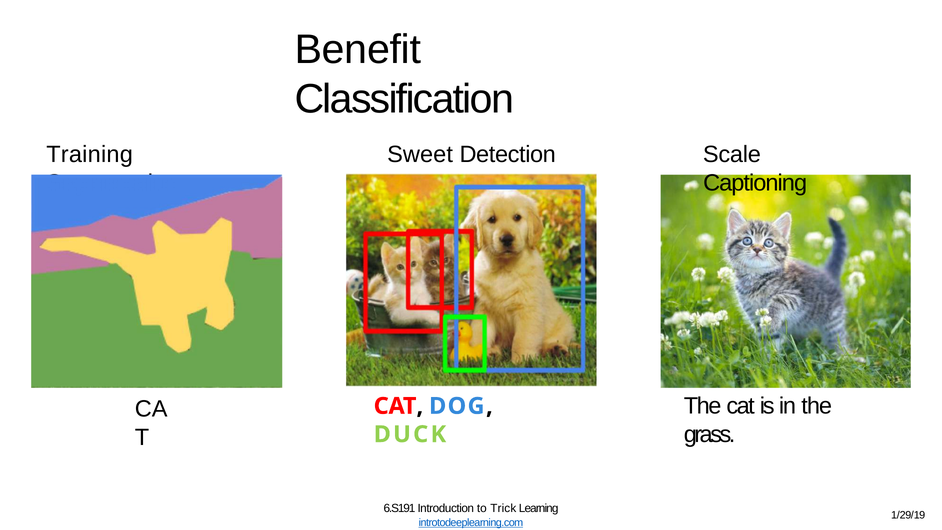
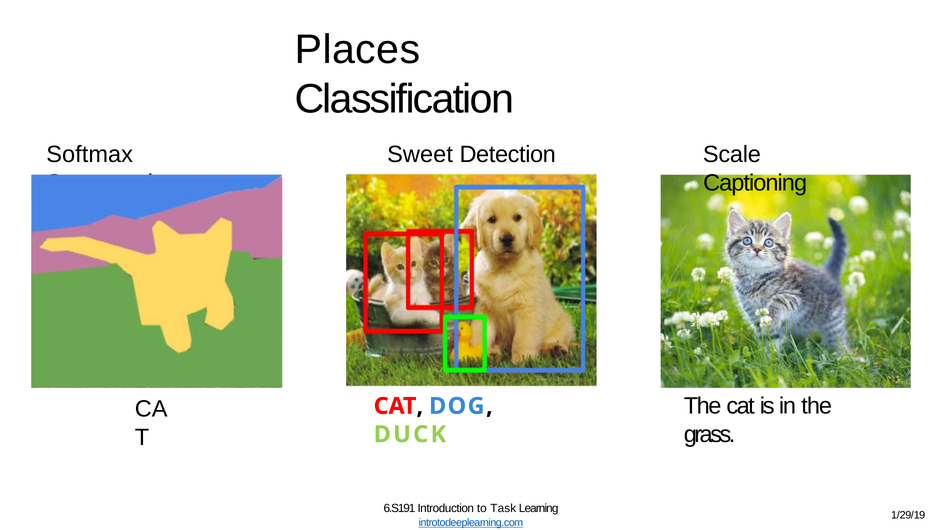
Benefit: Benefit -> Places
Training: Training -> Softmax
Trick: Trick -> Task
